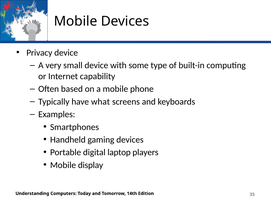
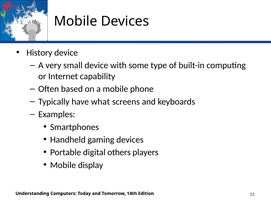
Privacy: Privacy -> History
laptop: laptop -> others
